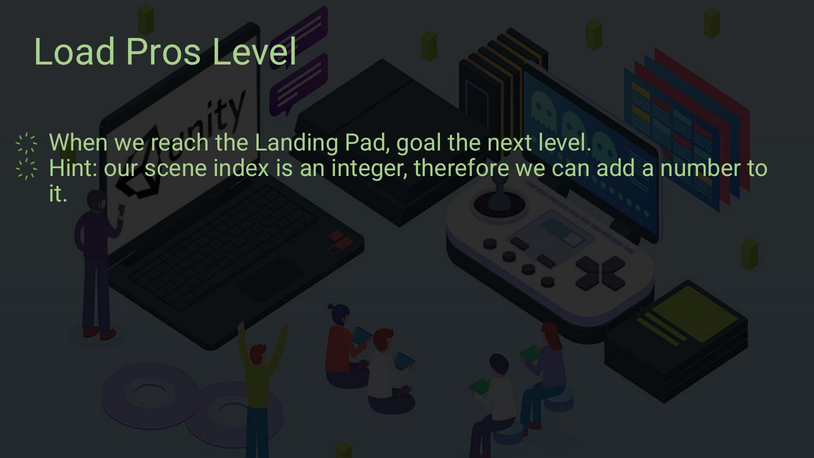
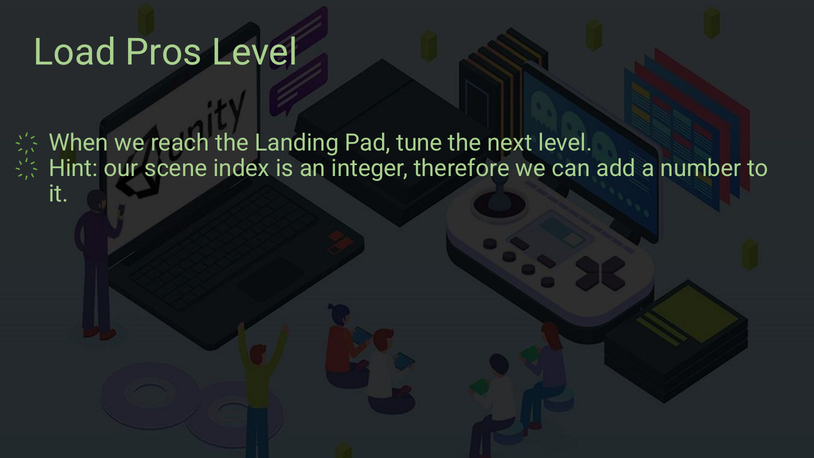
goal: goal -> tune
